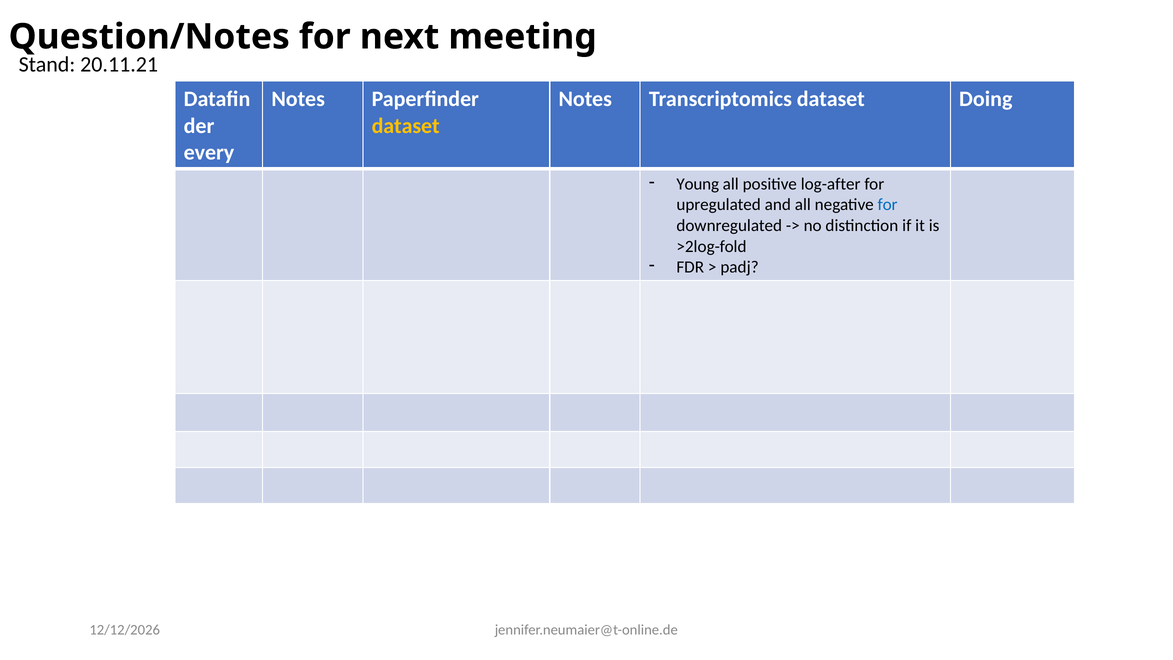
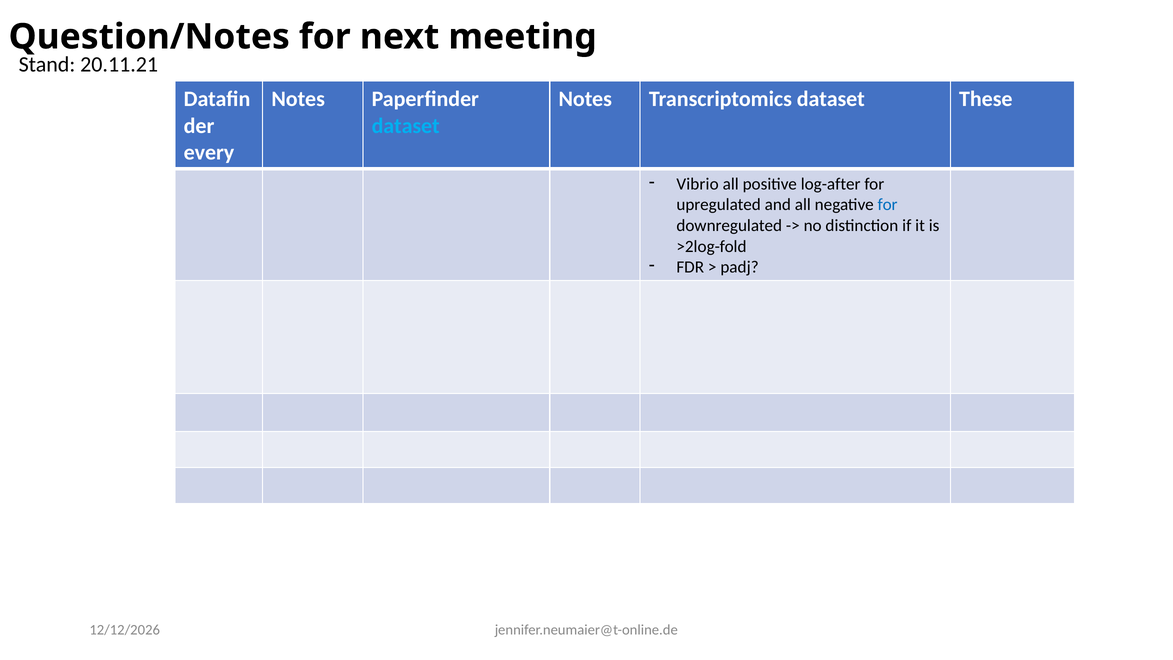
Doing: Doing -> These
dataset at (406, 126) colour: yellow -> light blue
Young: Young -> Vibrio
